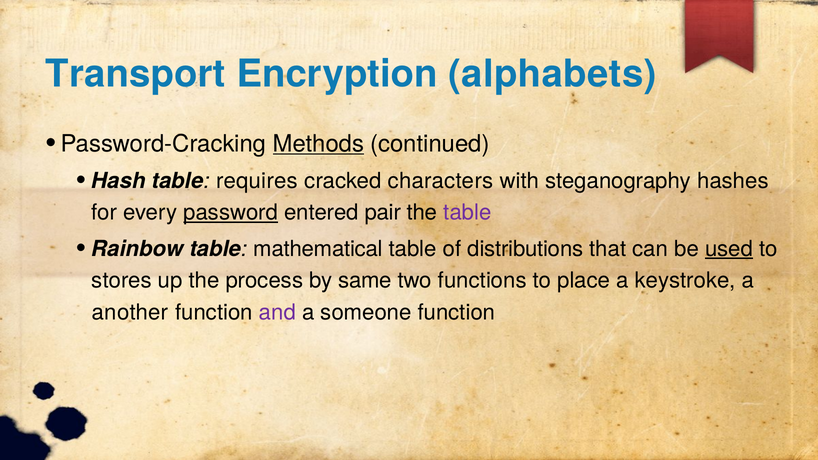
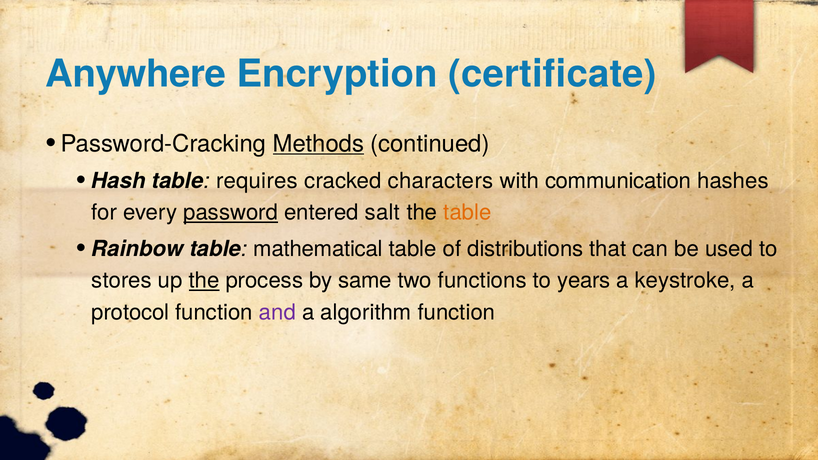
Transport: Transport -> Anywhere
alphabets: alphabets -> certificate
steganography: steganography -> communication
pair: pair -> salt
table at (467, 213) colour: purple -> orange
used underline: present -> none
the at (204, 281) underline: none -> present
place: place -> years
another: another -> protocol
someone: someone -> algorithm
